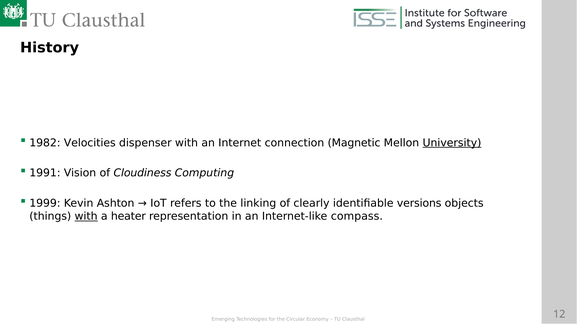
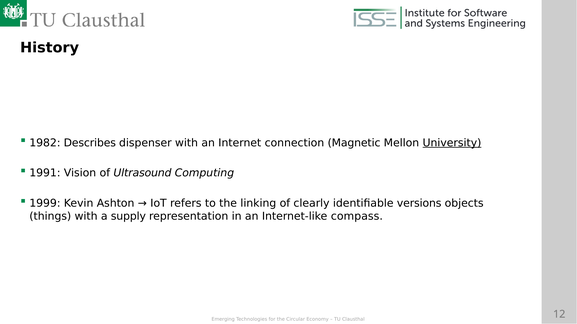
Velocities: Velocities -> Describes
Cloudiness: Cloudiness -> Ultrasound
with at (86, 217) underline: present -> none
heater: heater -> supply
